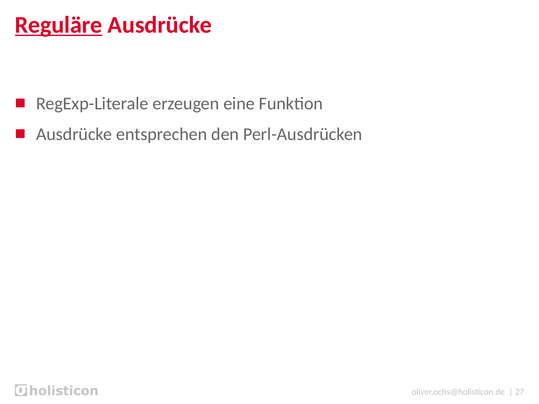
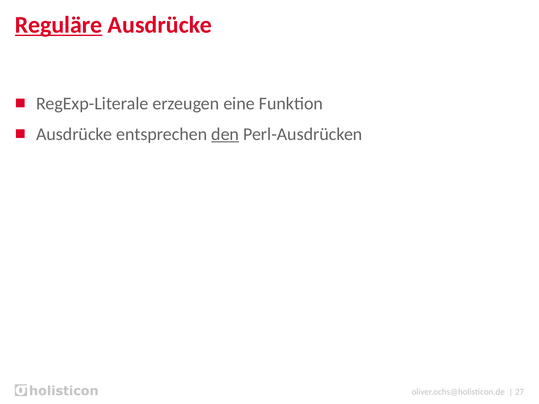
den underline: none -> present
